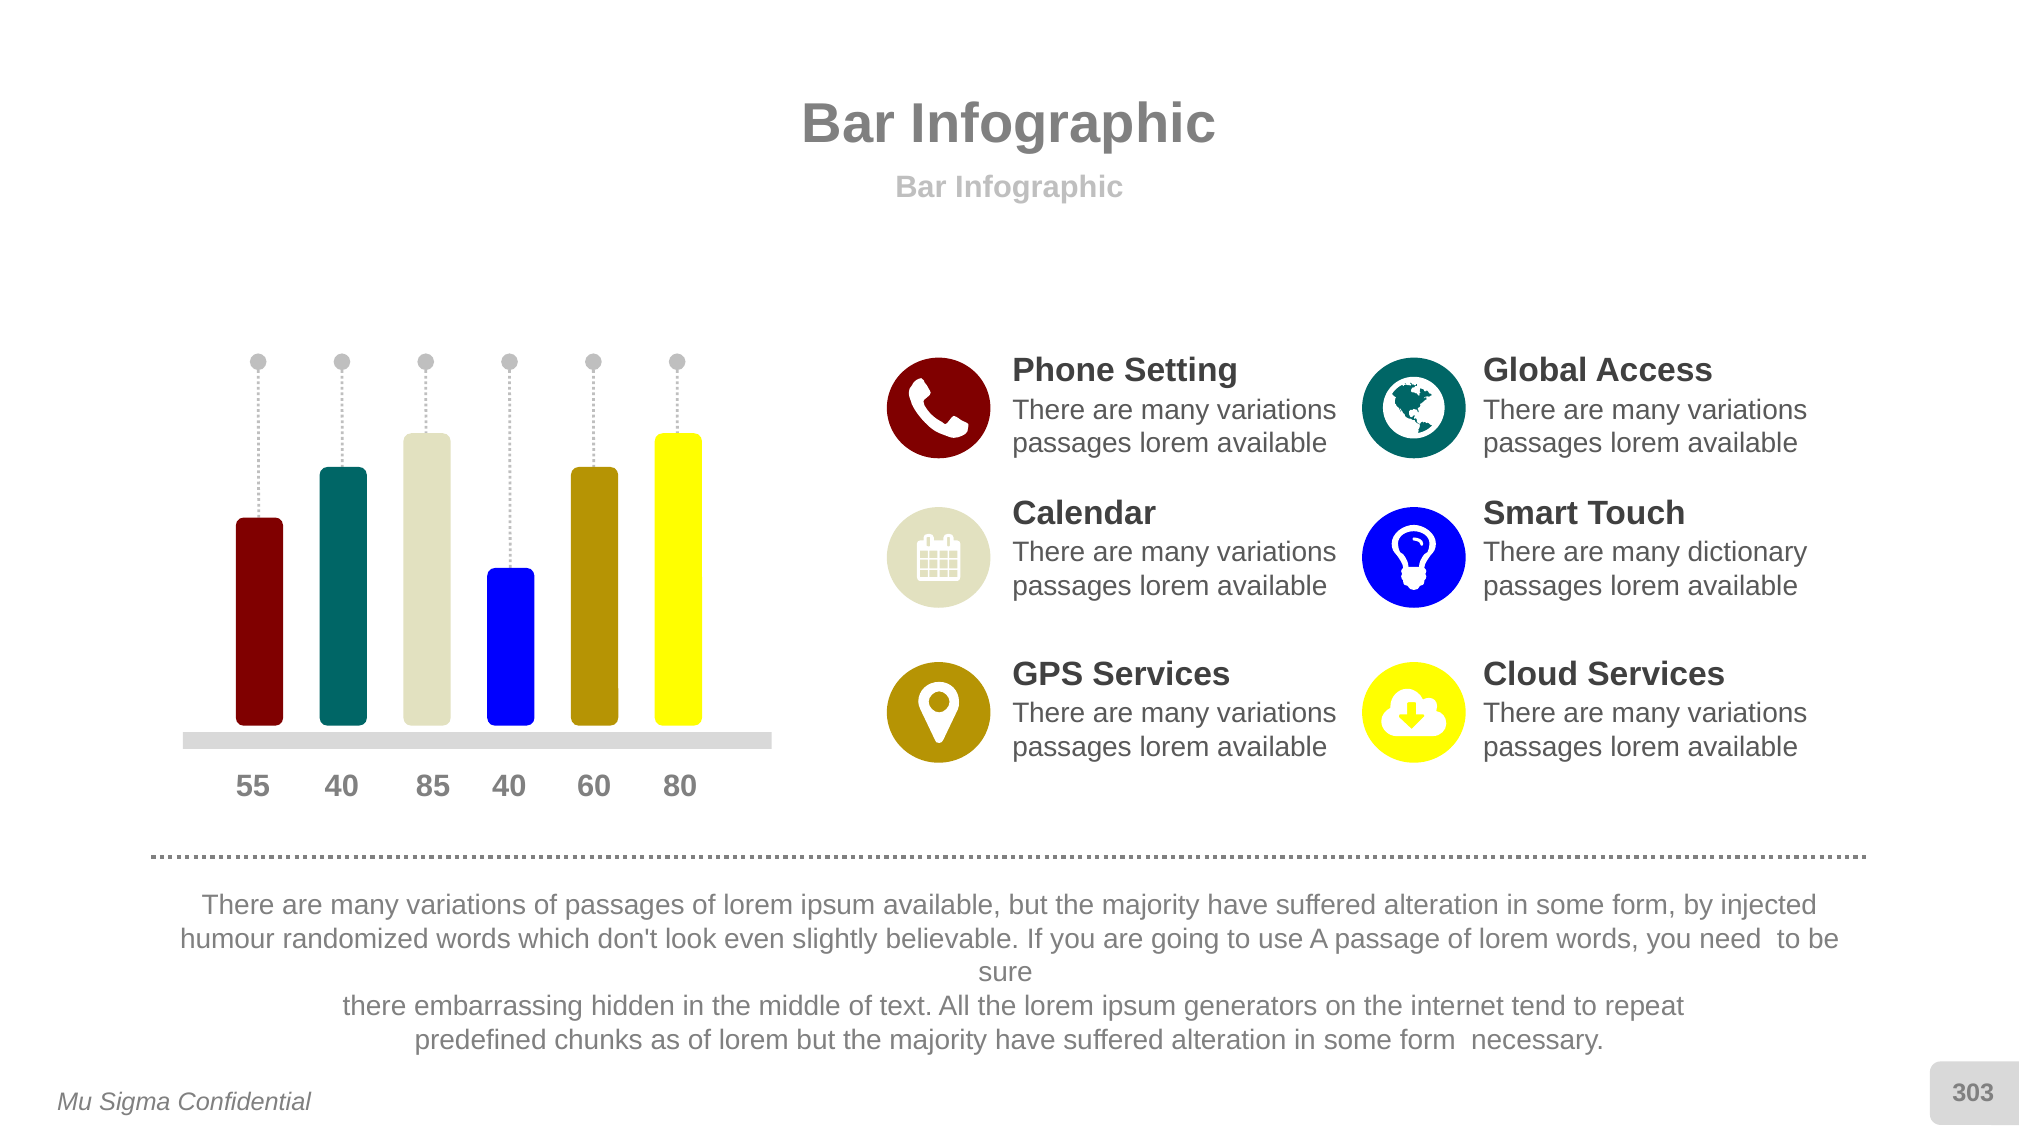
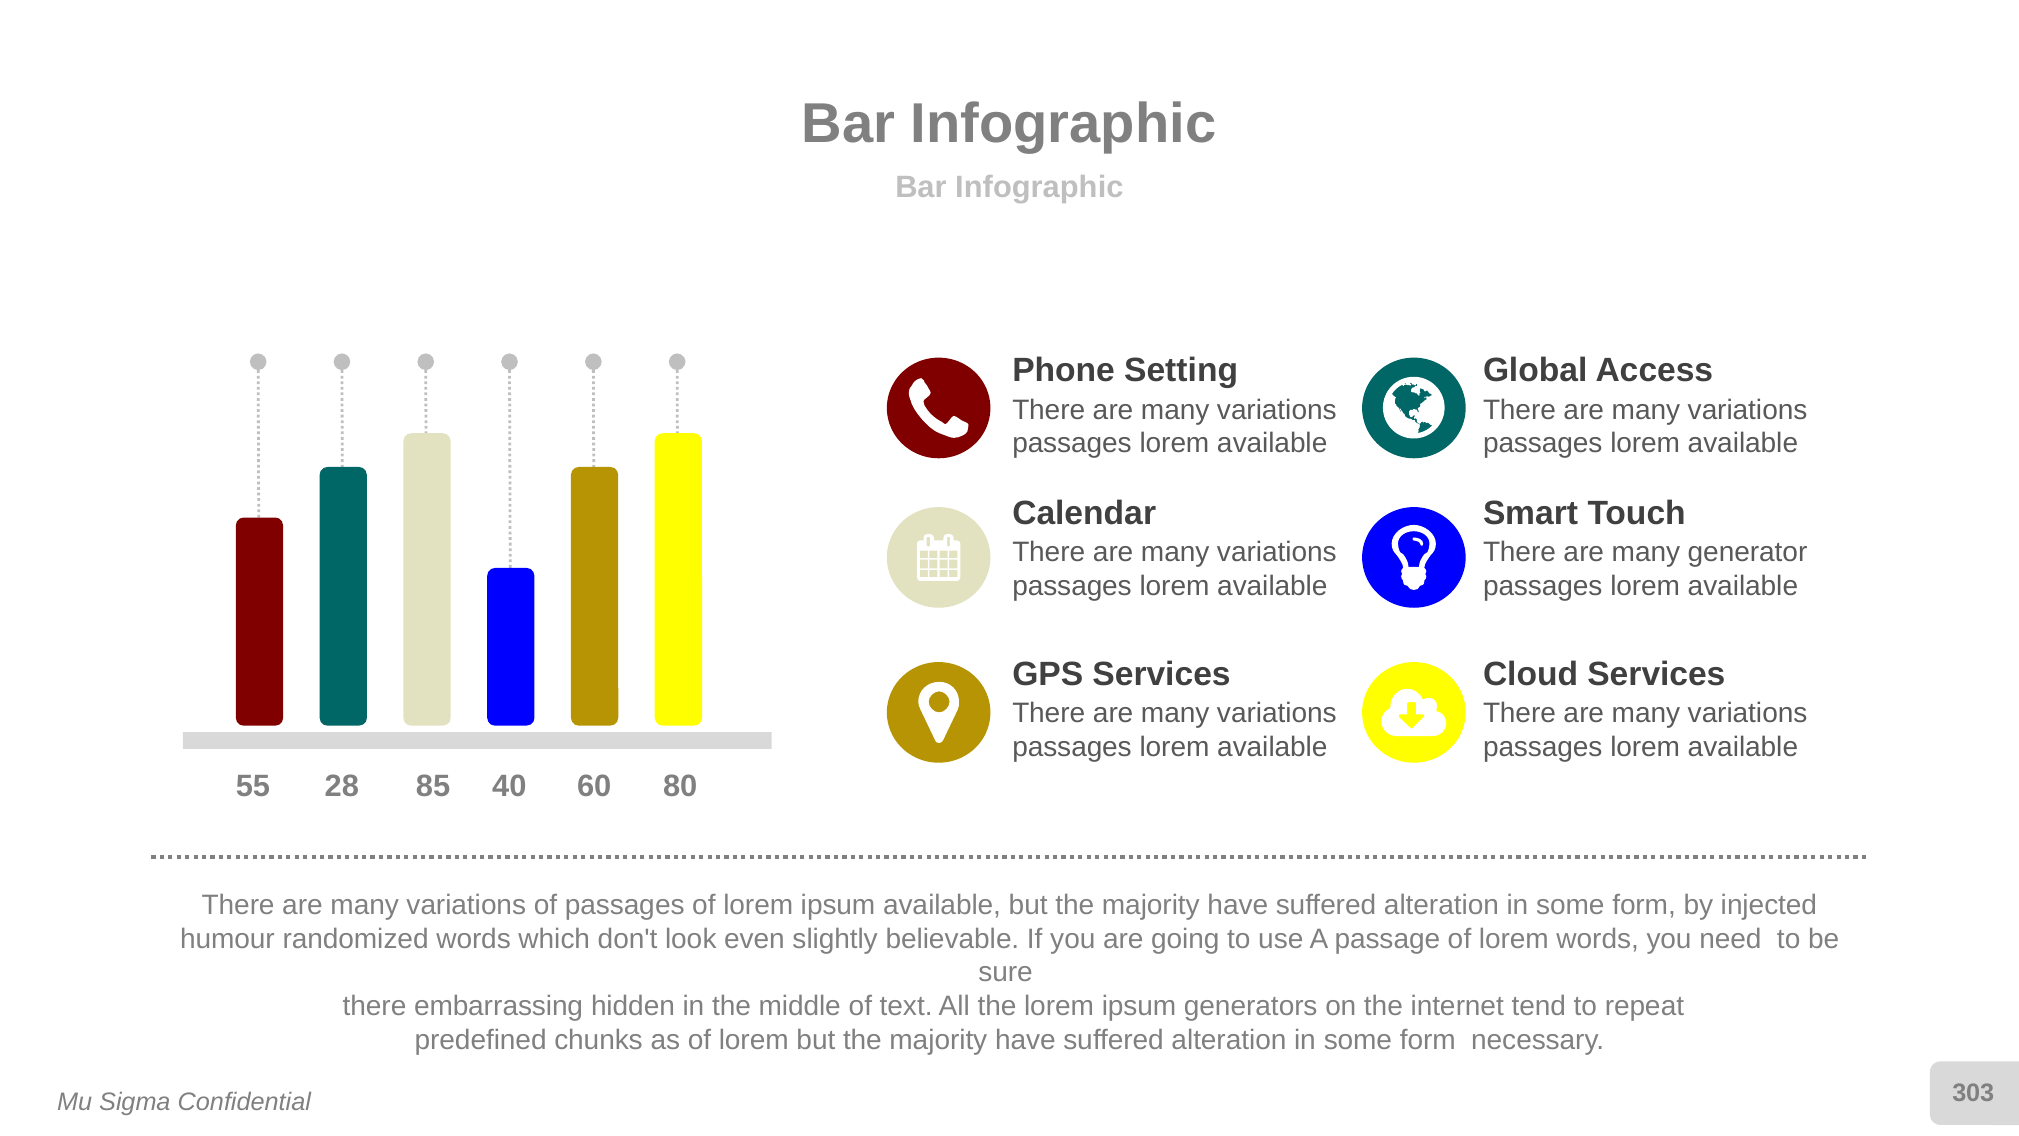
dictionary: dictionary -> generator
55 40: 40 -> 28
